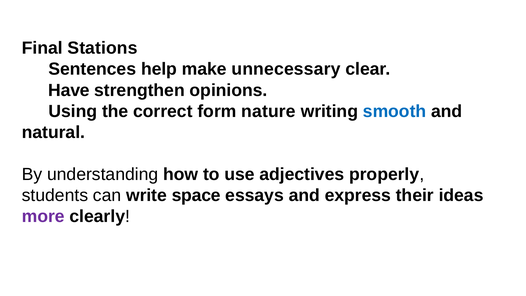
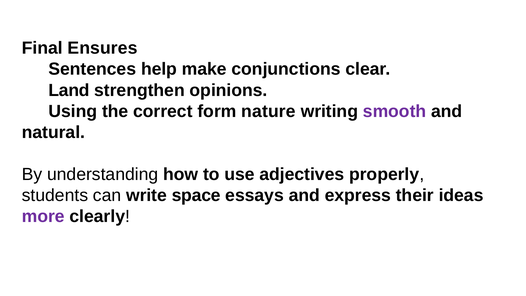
Stations: Stations -> Ensures
unnecessary: unnecessary -> conjunctions
Have: Have -> Land
smooth colour: blue -> purple
